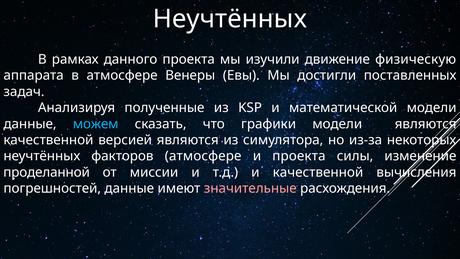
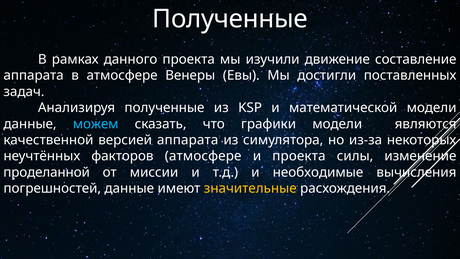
Неучтённых at (230, 19): Неучтённых -> Полученные
физическую: физическую -> составление
версией являются: являются -> аппарата
и качественной: качественной -> необходимые
значительные colour: pink -> yellow
